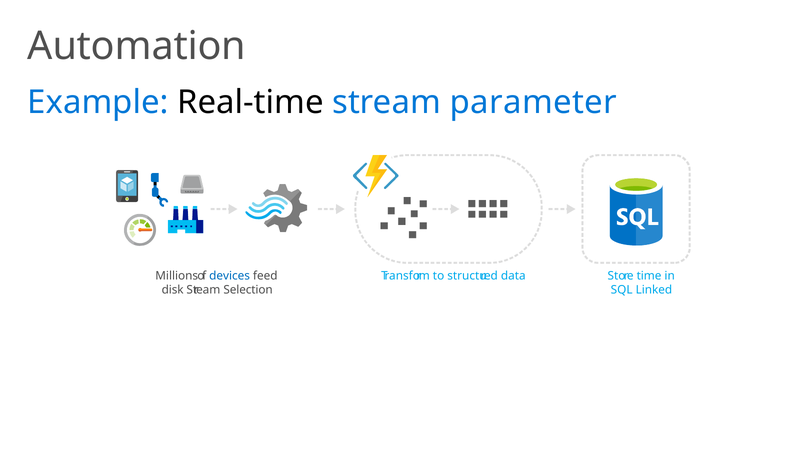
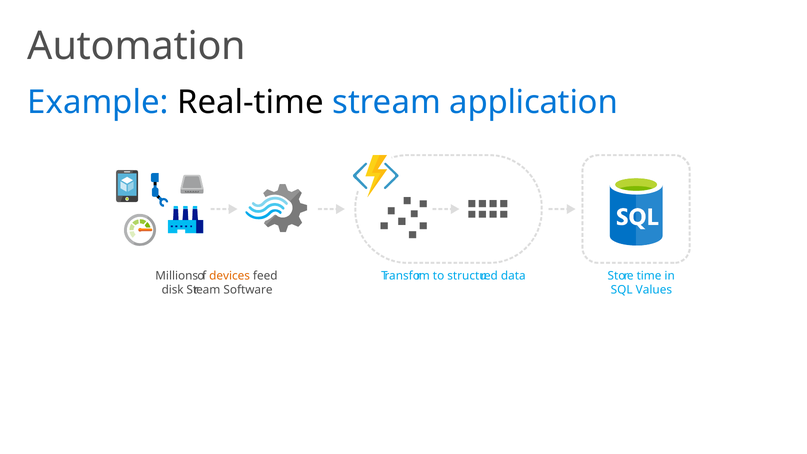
parameter: parameter -> application
devices colour: blue -> orange
Selection: Selection -> Software
Linked: Linked -> Values
